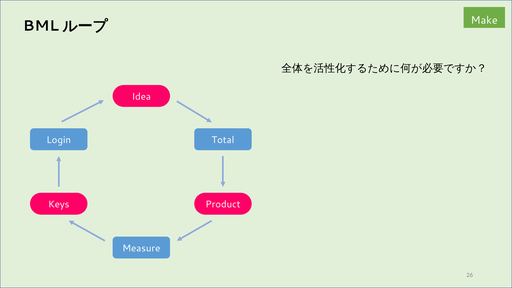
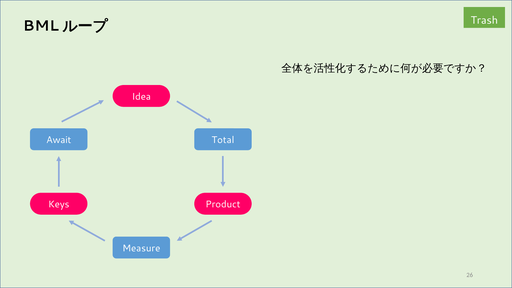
Make: Make -> Trash
Login: Login -> Await
